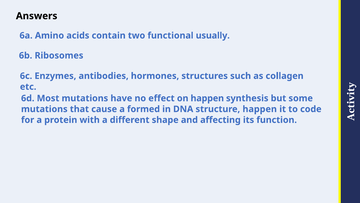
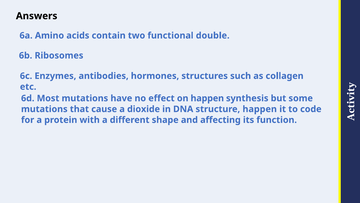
usually: usually -> double
formed: formed -> dioxide
